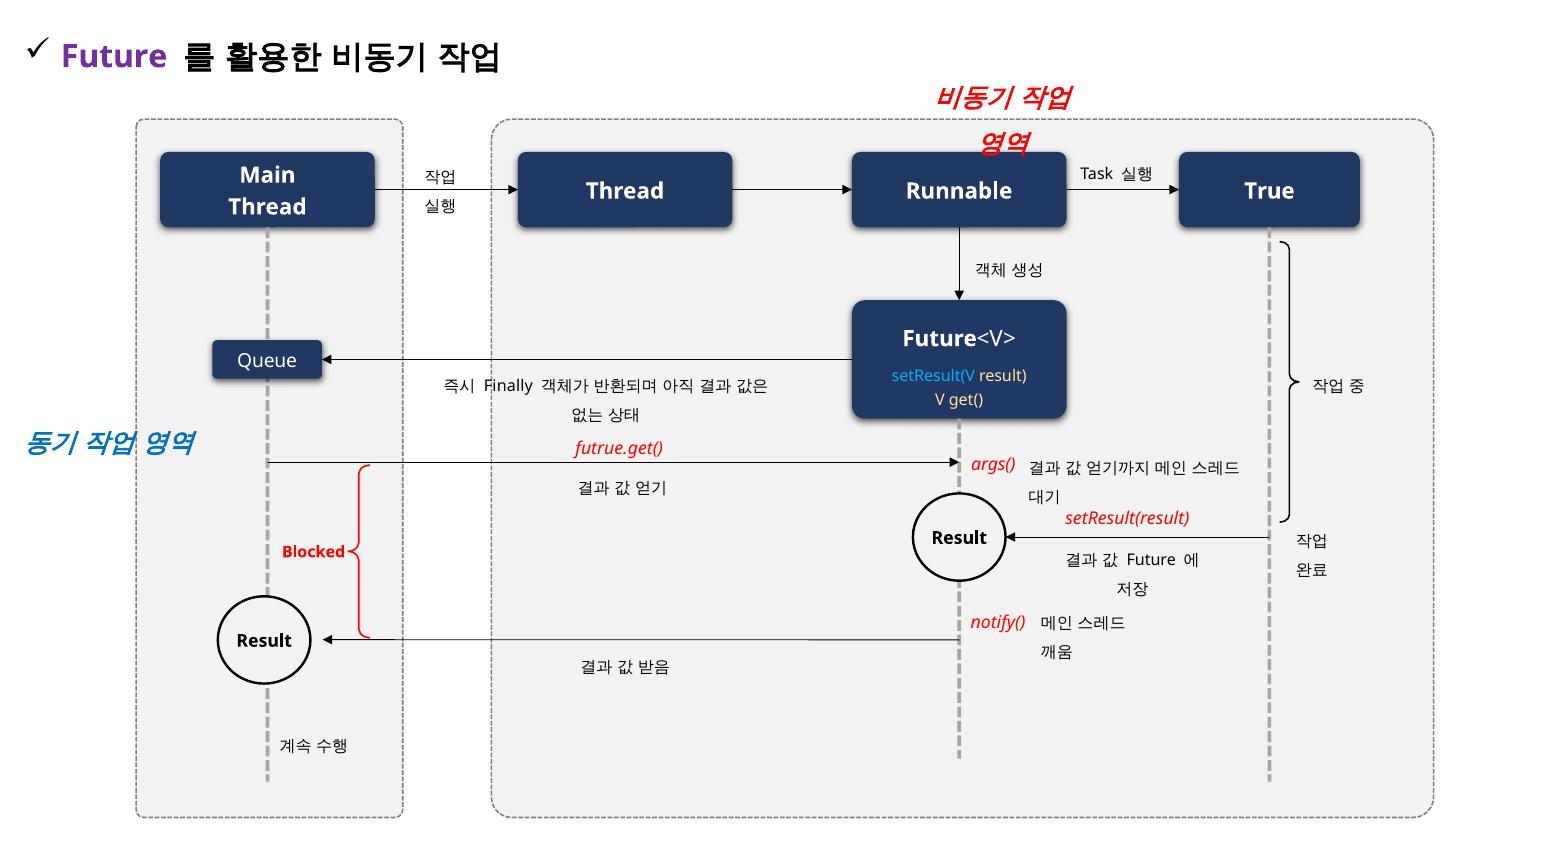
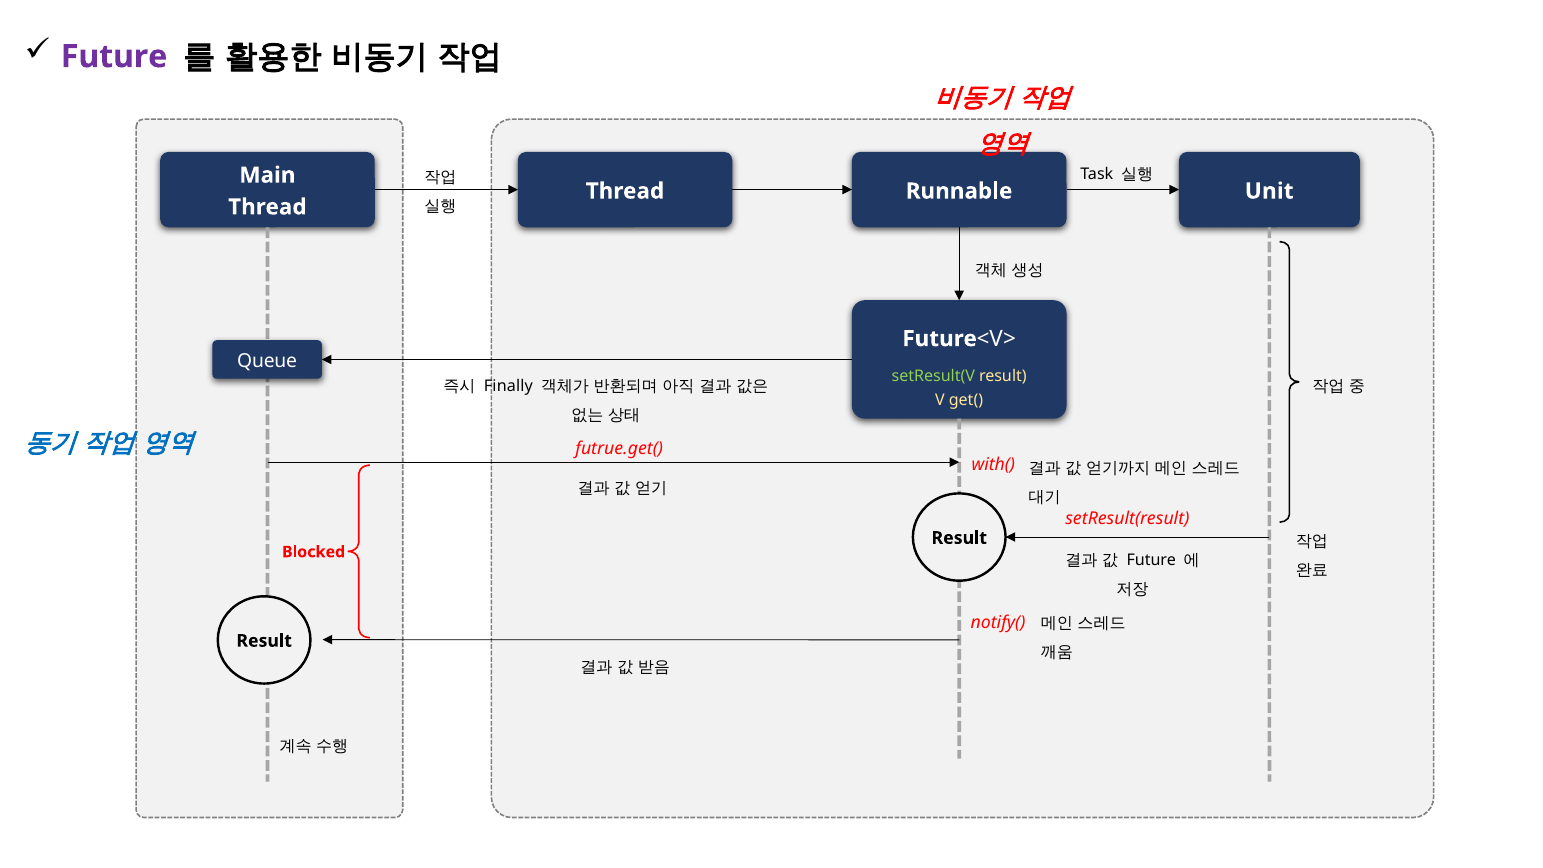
True: True -> Unit
setResult(V colour: light blue -> light green
args(: args( -> with(
